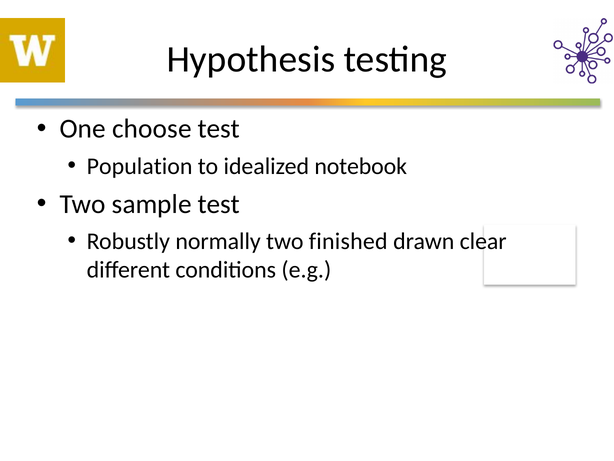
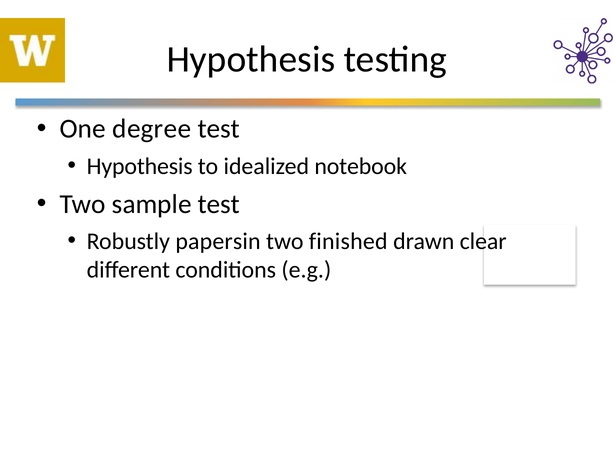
choose: choose -> degree
Population at (140, 166): Population -> Hypothesis
normally: normally -> papersin
